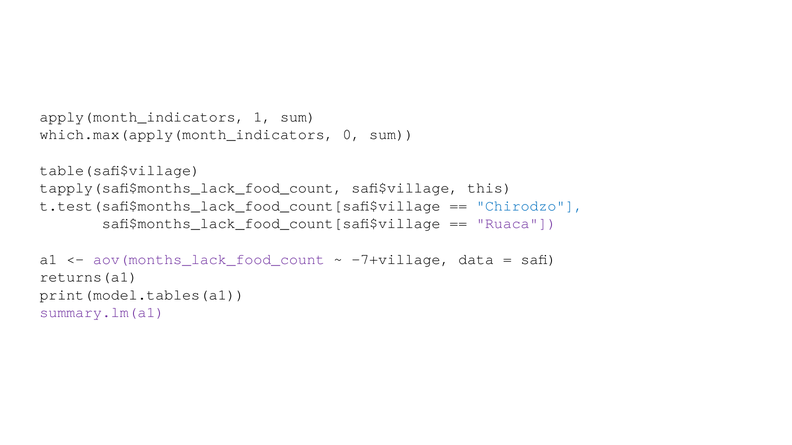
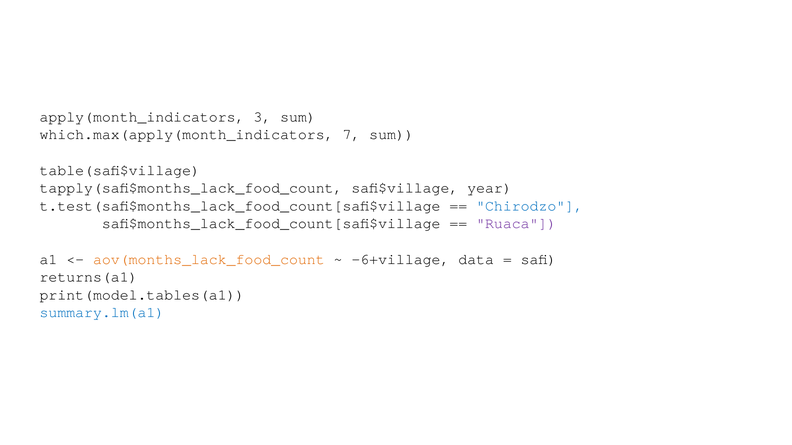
1: 1 -> 3
0: 0 -> 7
this: this -> year
aov(months_lack_food_count colour: purple -> orange
-7+village: -7+village -> -6+village
summary.lm(a1 colour: purple -> blue
